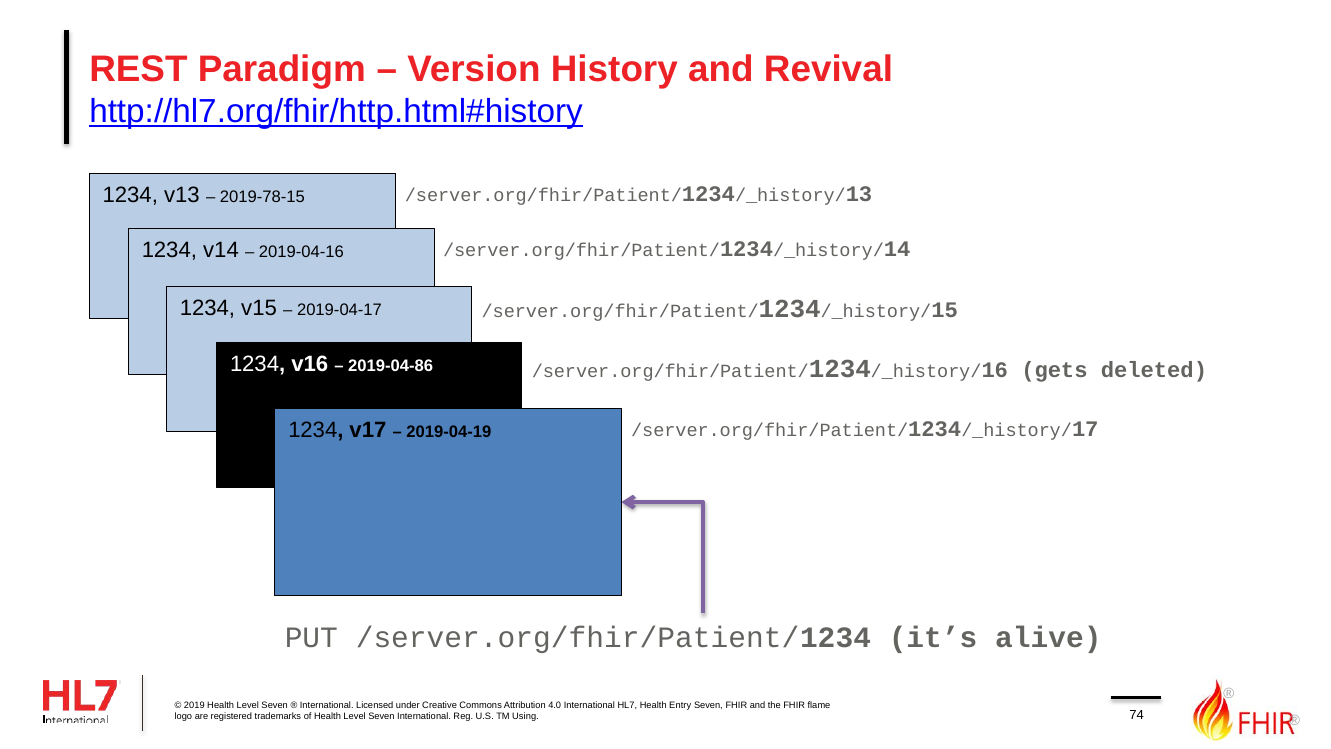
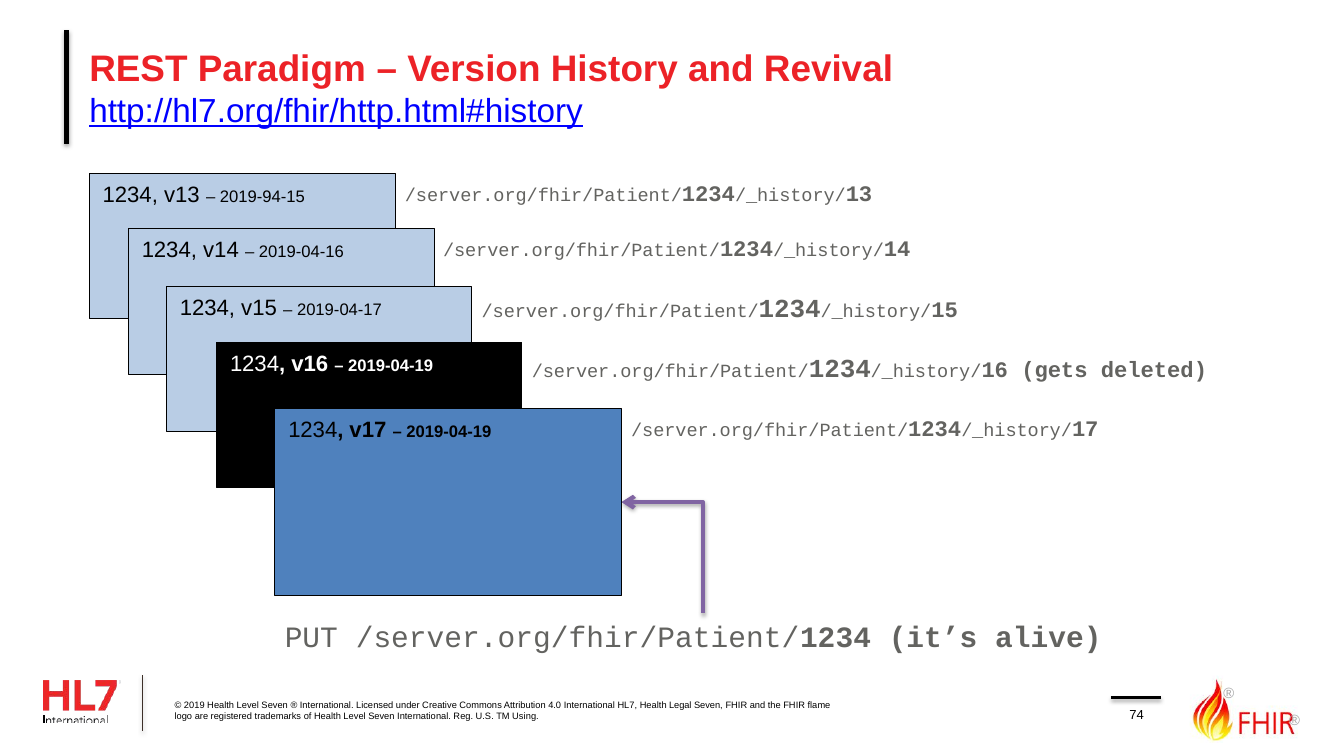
2019-78-15: 2019-78-15 -> 2019-94-15
2019-04-86 at (391, 365): 2019-04-86 -> 2019-04-19
Entry: Entry -> Legal
